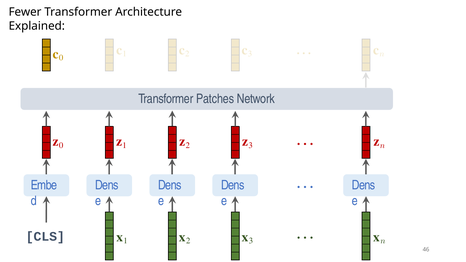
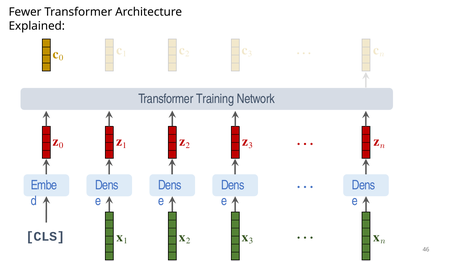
Patches: Patches -> Training
